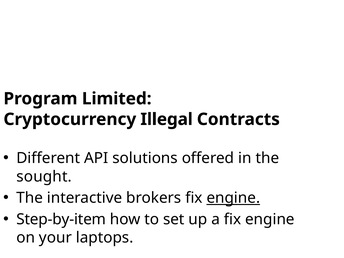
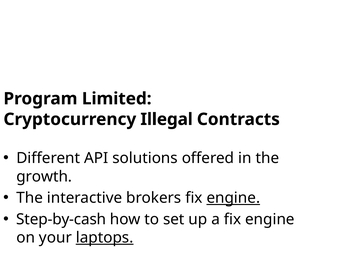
sought: sought -> growth
Step-by-item: Step-by-item -> Step-by-cash
laptops underline: none -> present
